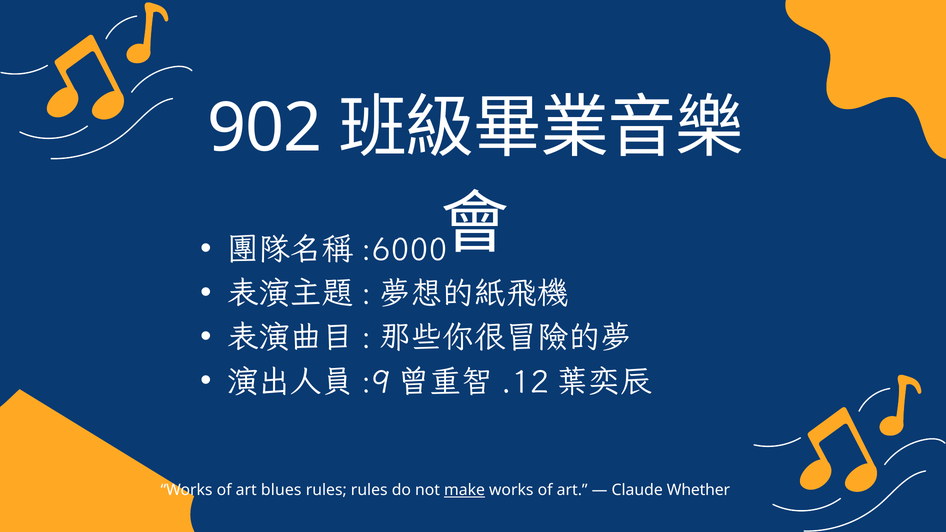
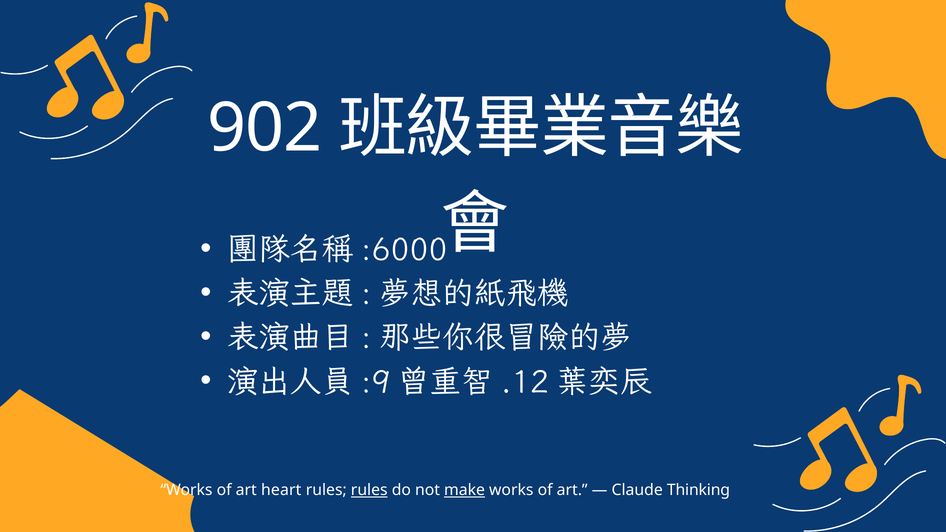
blues: blues -> heart
rules at (369, 490) underline: none -> present
Whether: Whether -> Thinking
